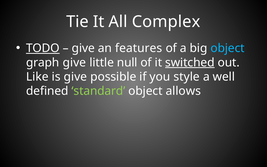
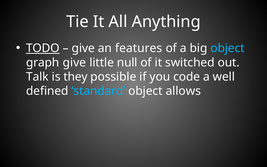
Complex: Complex -> Anything
switched underline: present -> none
Like: Like -> Talk
is give: give -> they
style: style -> code
standard colour: light green -> light blue
